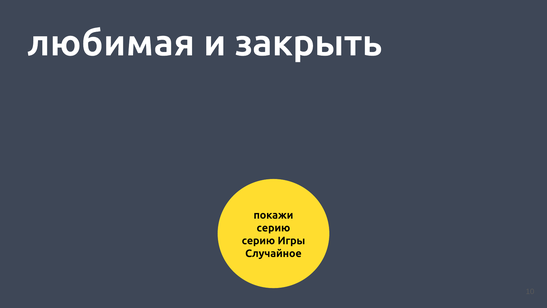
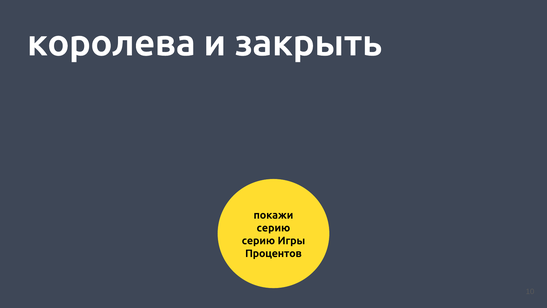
любимая: любимая -> королева
Случайное: Случайное -> Процентов
